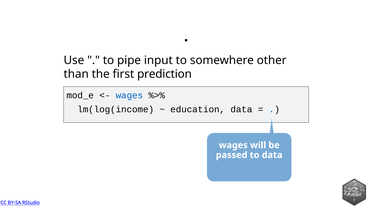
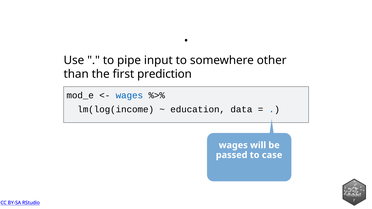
to data: data -> case
